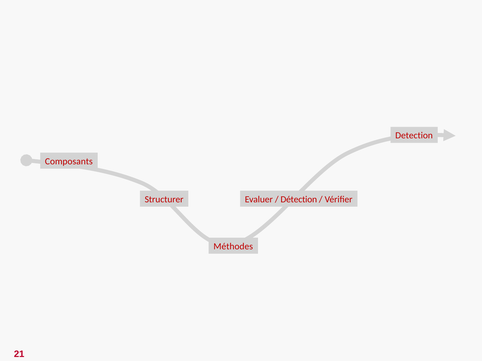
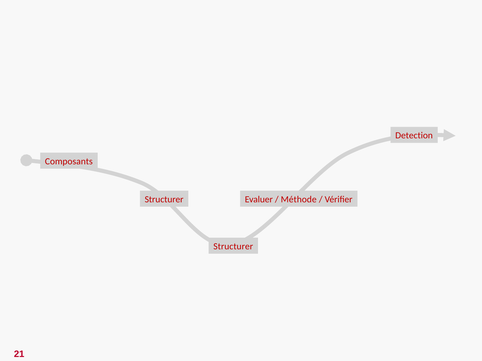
Détection: Détection -> Méthode
Méthodes at (233, 247): Méthodes -> Structurer
